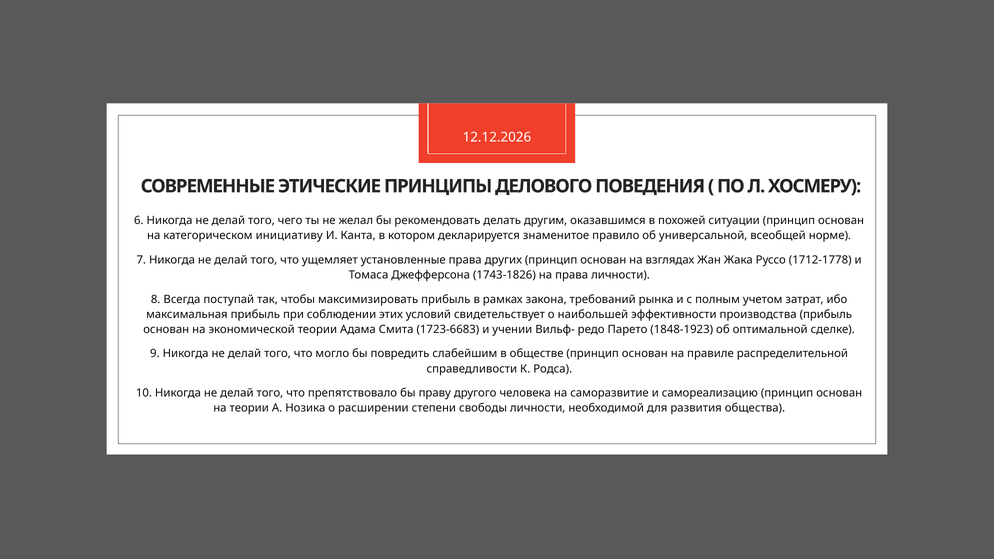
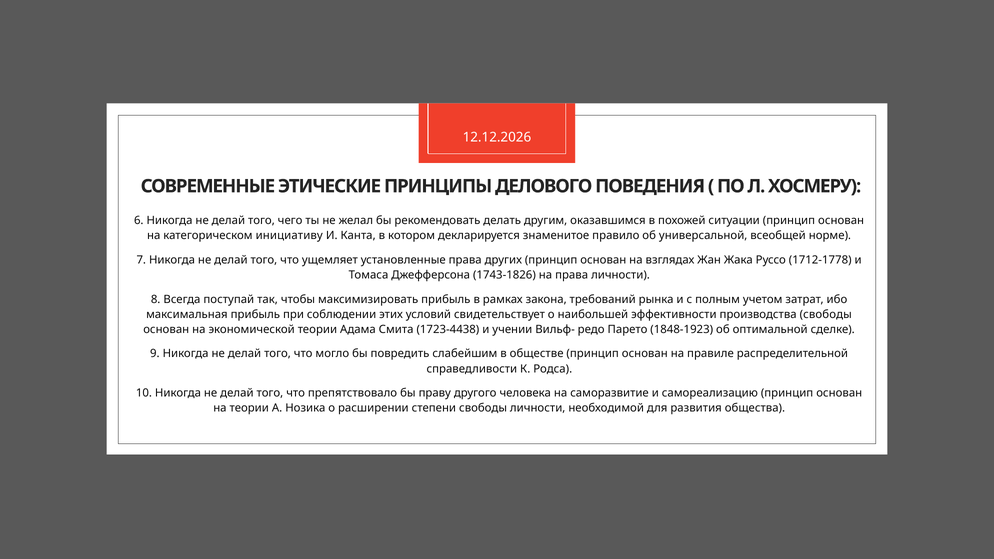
производства прибыль: прибыль -> свободы
1723-6683: 1723-6683 -> 1723-4438
